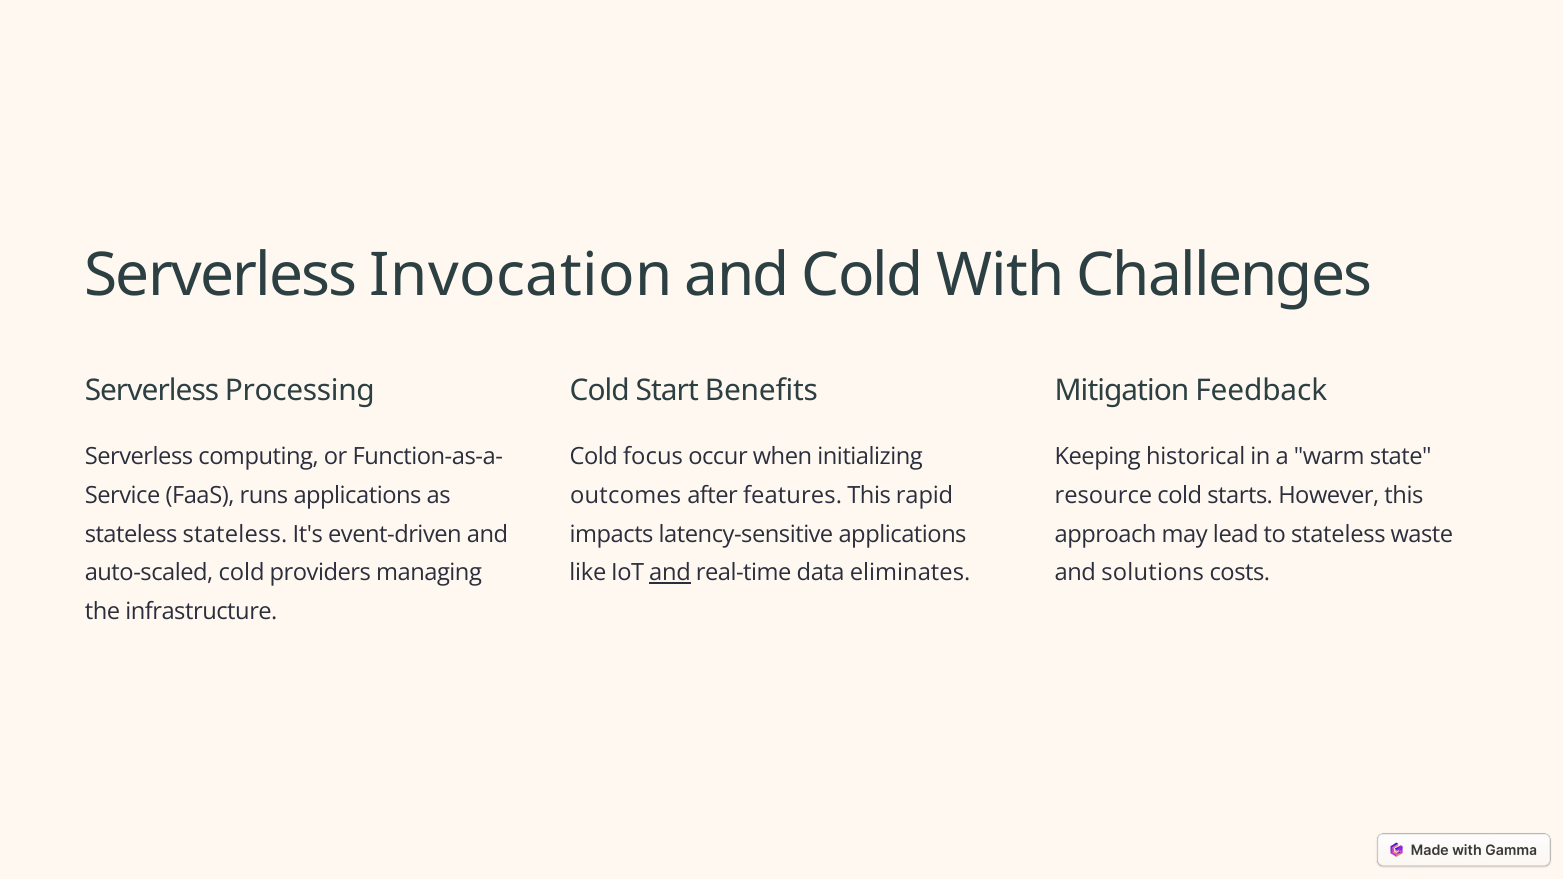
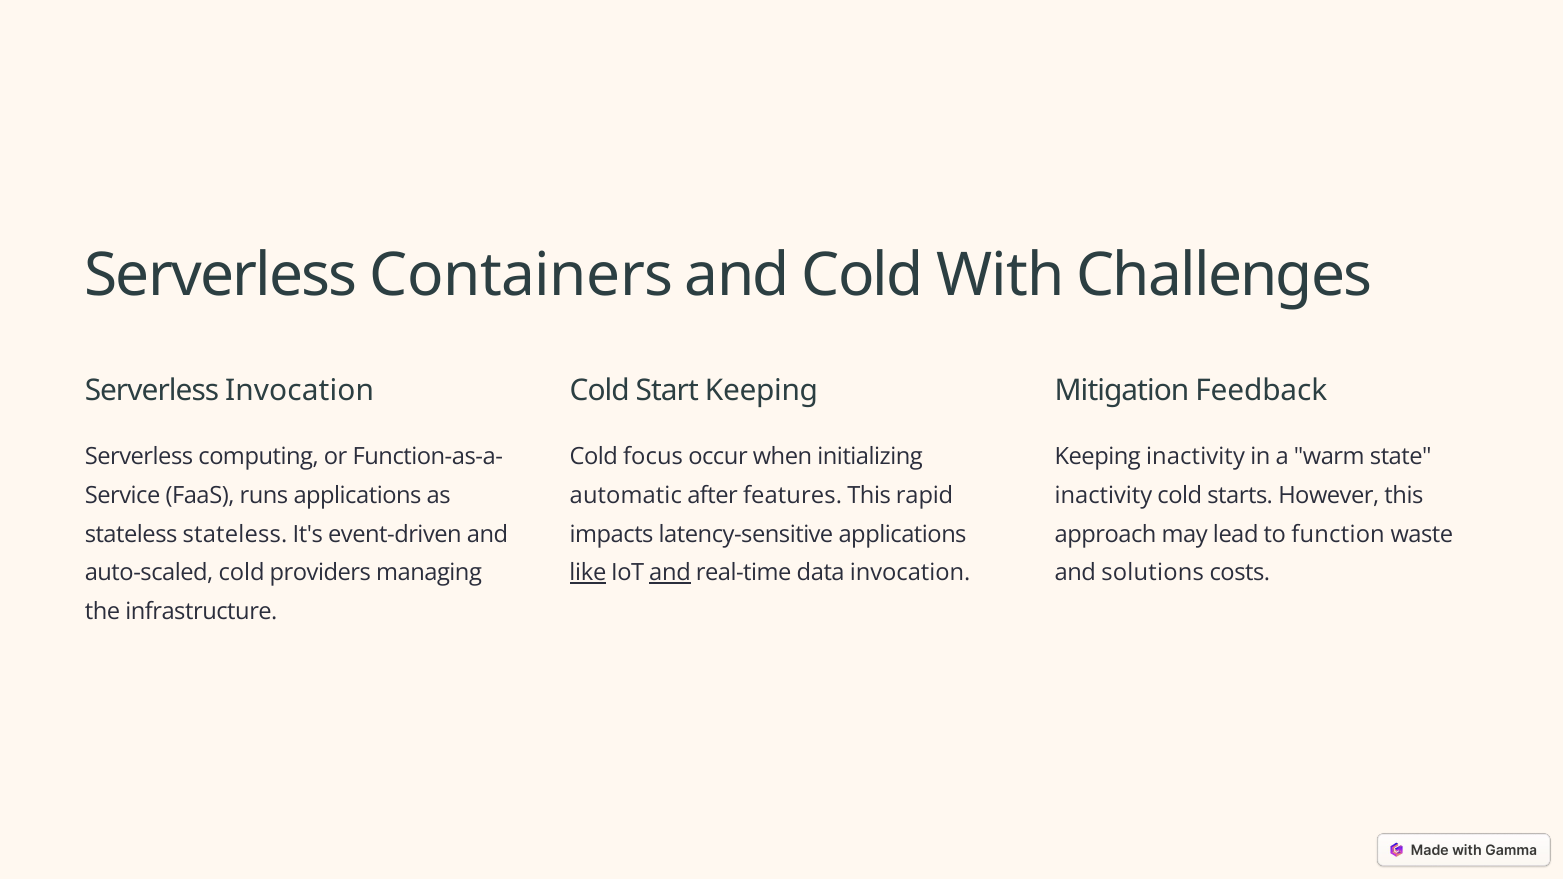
Invocation: Invocation -> Containers
Serverless Processing: Processing -> Invocation
Start Benefits: Benefits -> Keeping
Keeping historical: historical -> inactivity
outcomes: outcomes -> automatic
resource at (1103, 496): resource -> inactivity
to stateless: stateless -> function
like underline: none -> present
data eliminates: eliminates -> invocation
